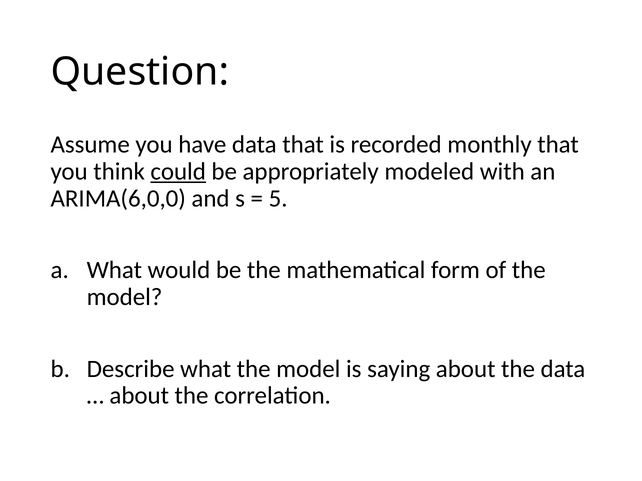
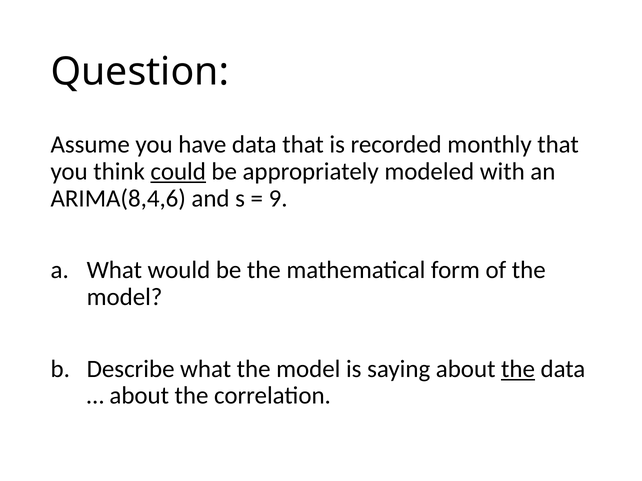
ARIMA(6,0,0: ARIMA(6,0,0 -> ARIMA(8,4,6
5: 5 -> 9
the at (518, 369) underline: none -> present
